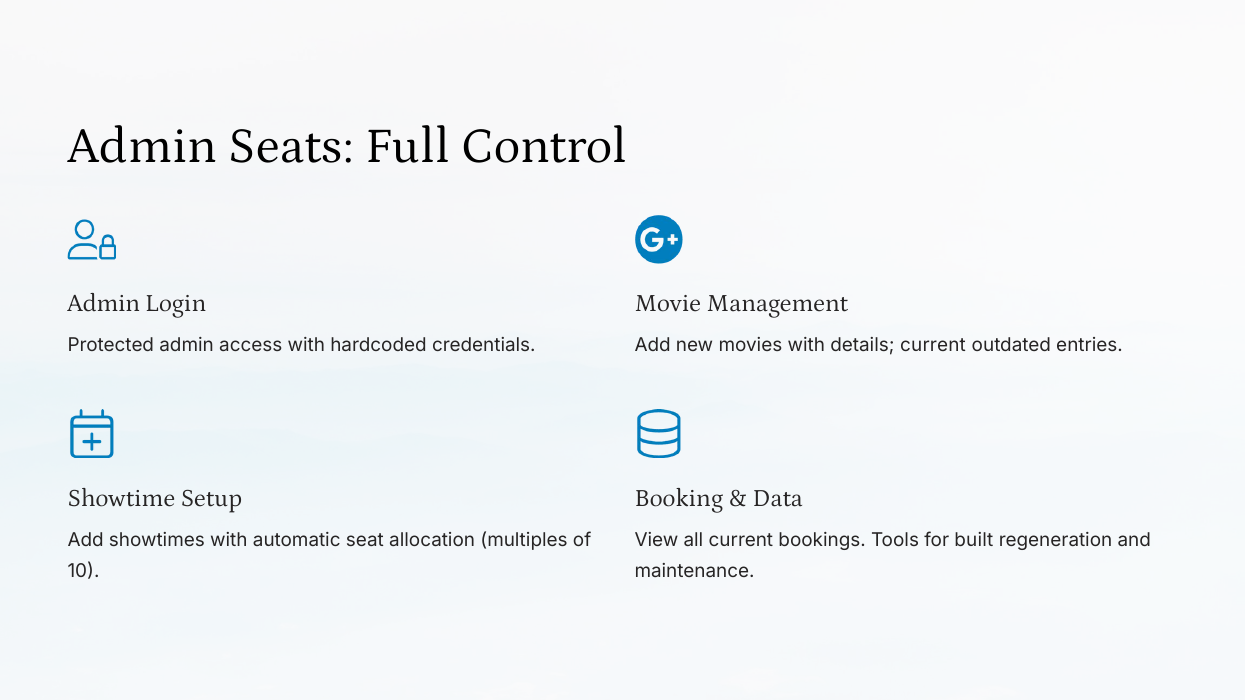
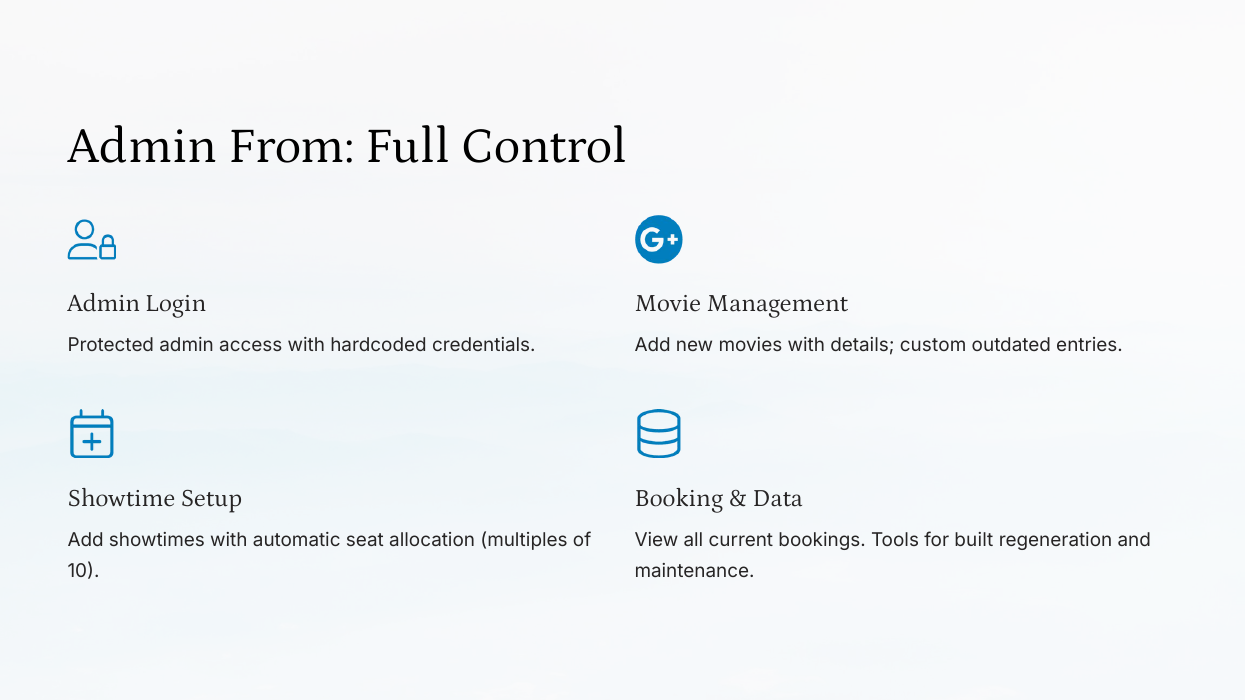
Seats: Seats -> From
details current: current -> custom
